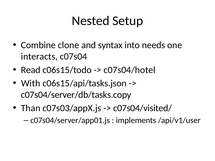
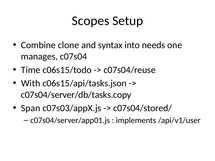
Nested: Nested -> Scopes
interacts: interacts -> manages
Read: Read -> Time
c07s04/hotel: c07s04/hotel -> c07s04/reuse
Than: Than -> Span
c07s04/visited/: c07s04/visited/ -> c07s04/stored/
